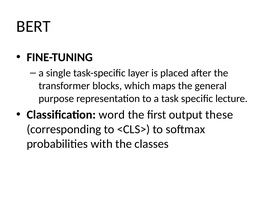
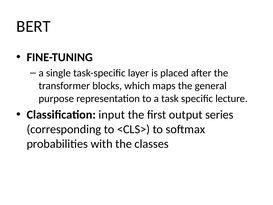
word: word -> input
these: these -> series
